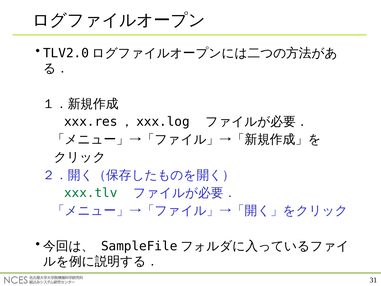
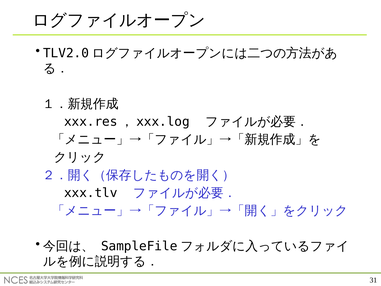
xxx.tlv colour: green -> black
